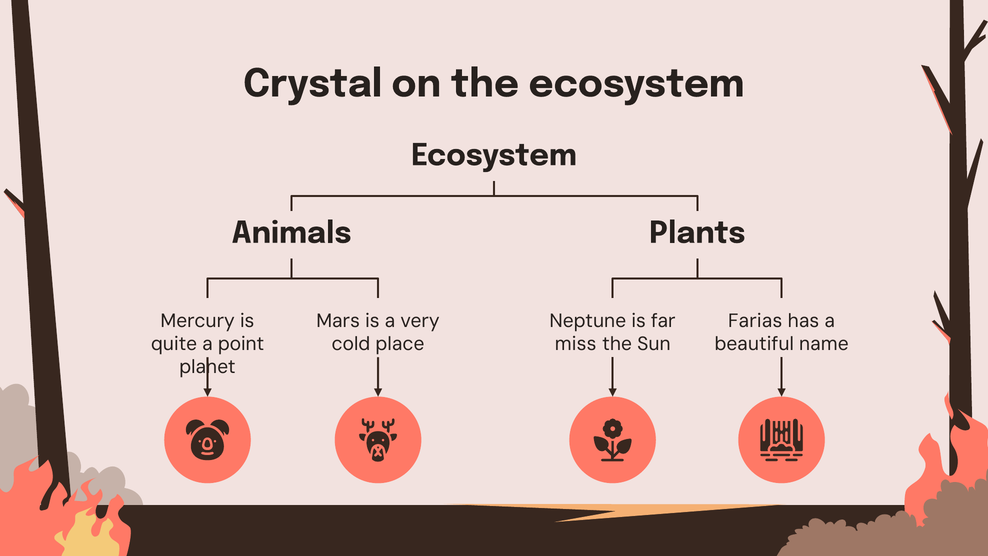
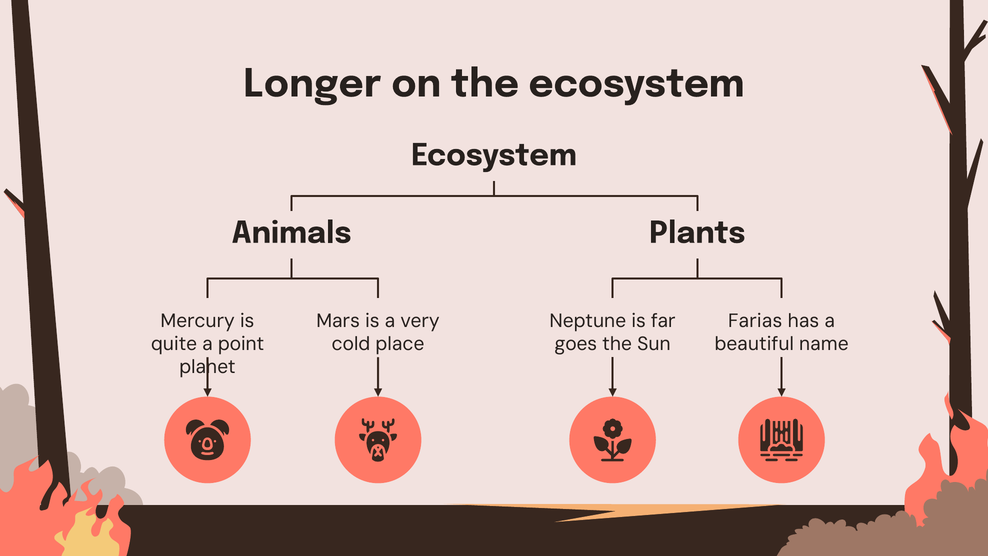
Crystal: Crystal -> Longer
miss: miss -> goes
